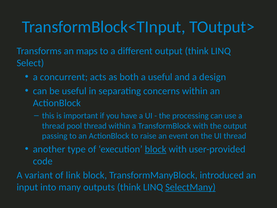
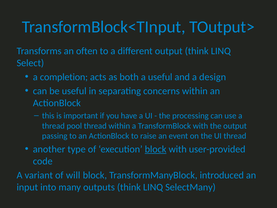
maps: maps -> often
concurrent: concurrent -> completion
link: link -> will
SelectMany underline: present -> none
